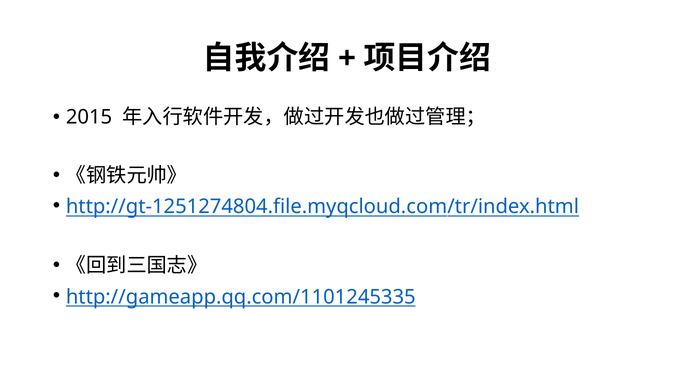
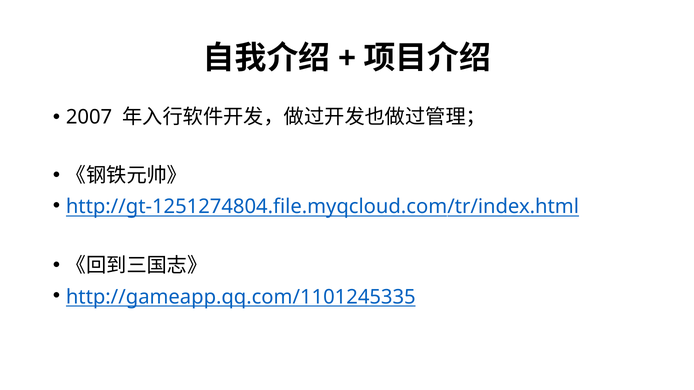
2015: 2015 -> 2007
